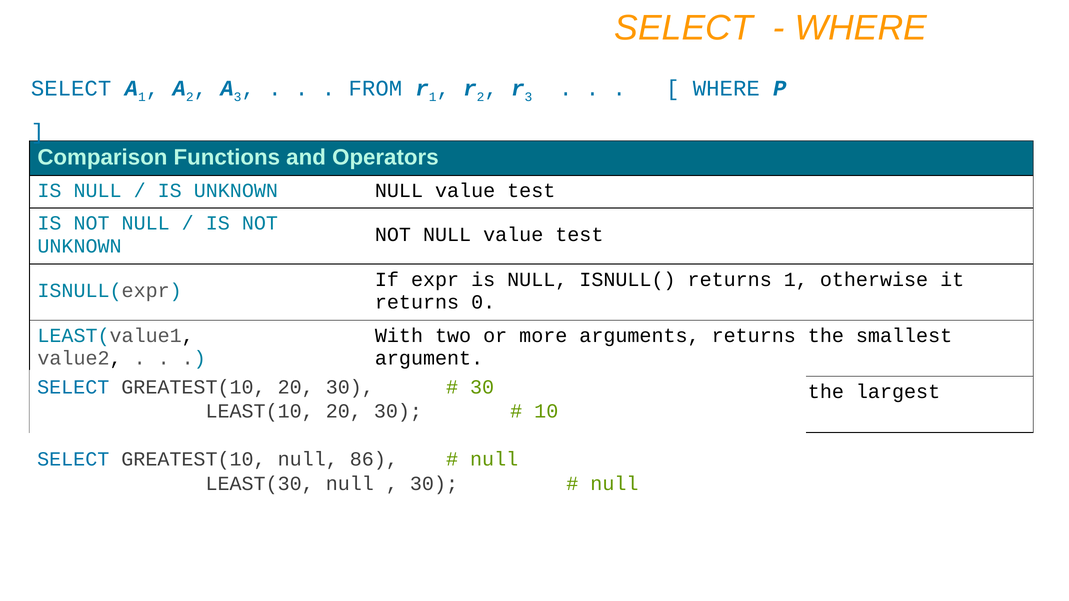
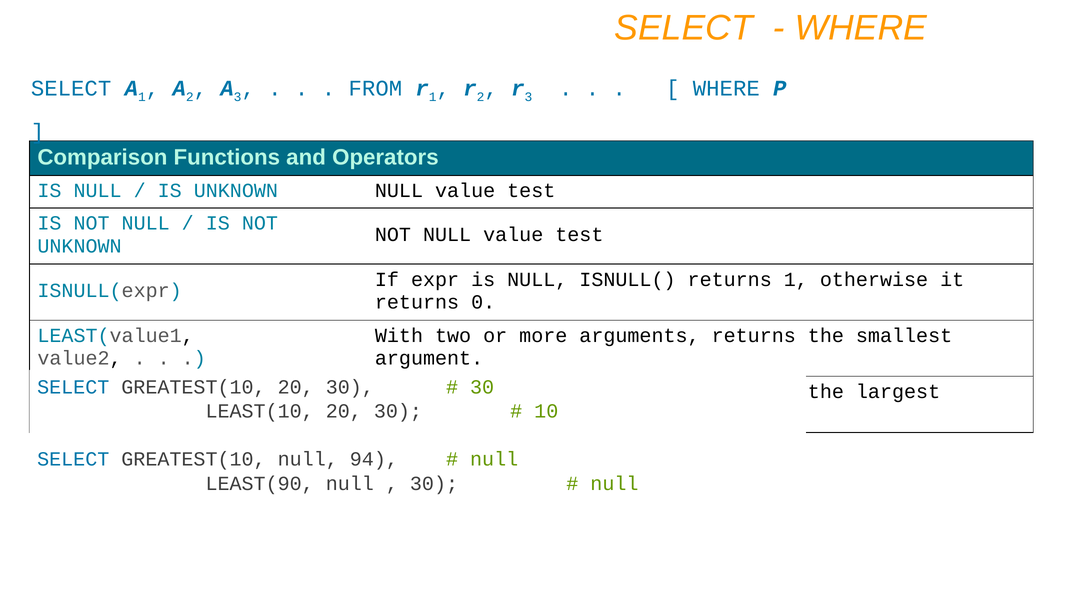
86: 86 -> 94
LEAST(30: LEAST(30 -> LEAST(90
